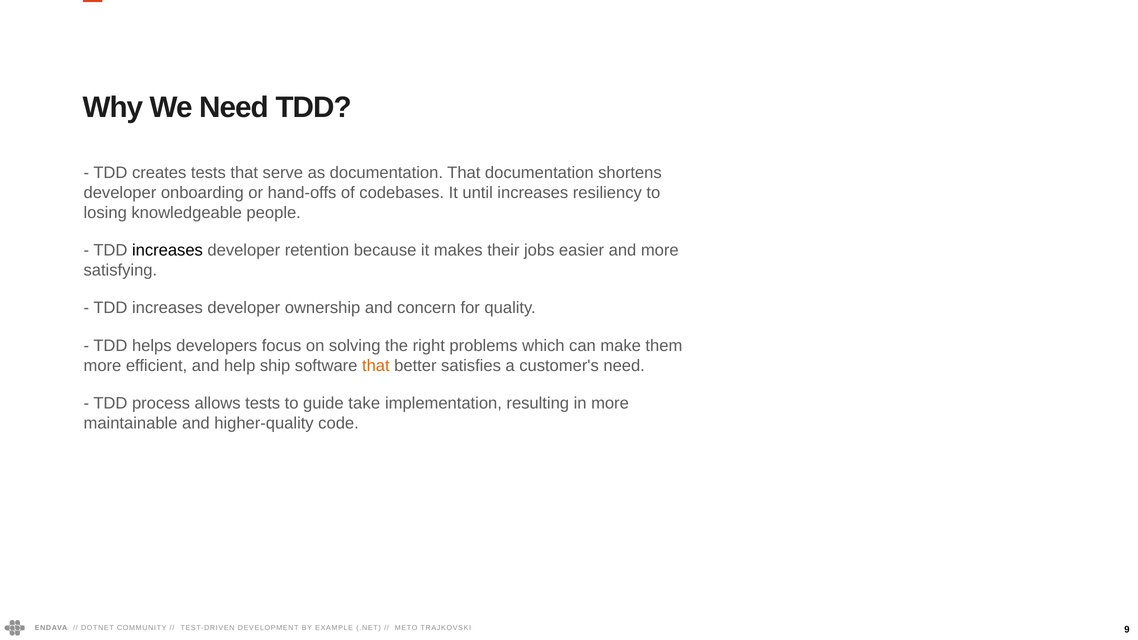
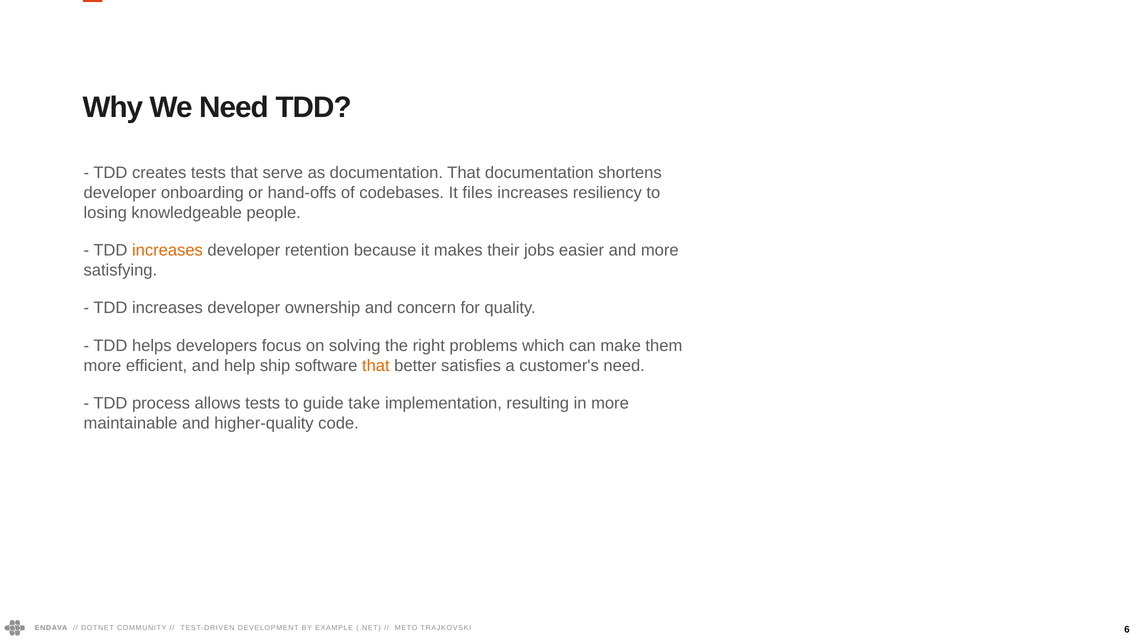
until: until -> files
increases at (167, 250) colour: black -> orange
9: 9 -> 6
